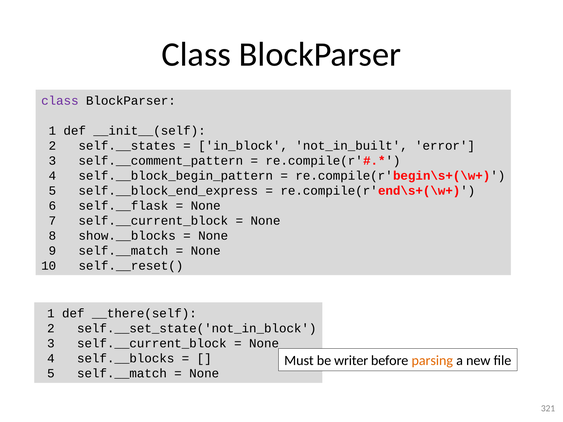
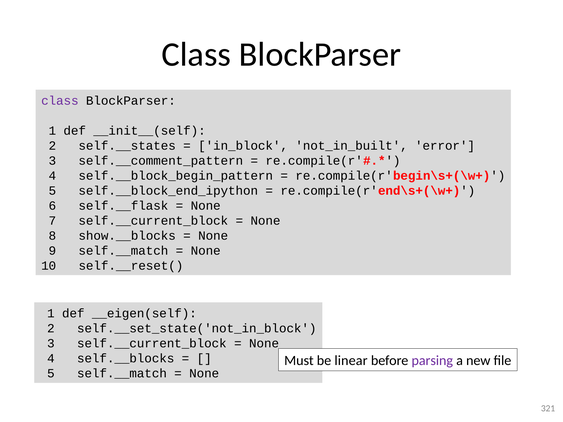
self.__block_end_express: self.__block_end_express -> self.__block_end_ipython
__there(self: __there(self -> __eigen(self
writer: writer -> linear
parsing colour: orange -> purple
